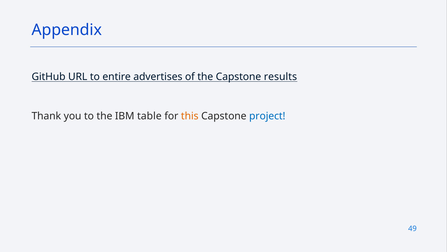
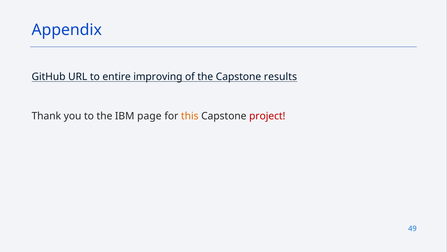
advertises: advertises -> improving
table: table -> page
project colour: blue -> red
